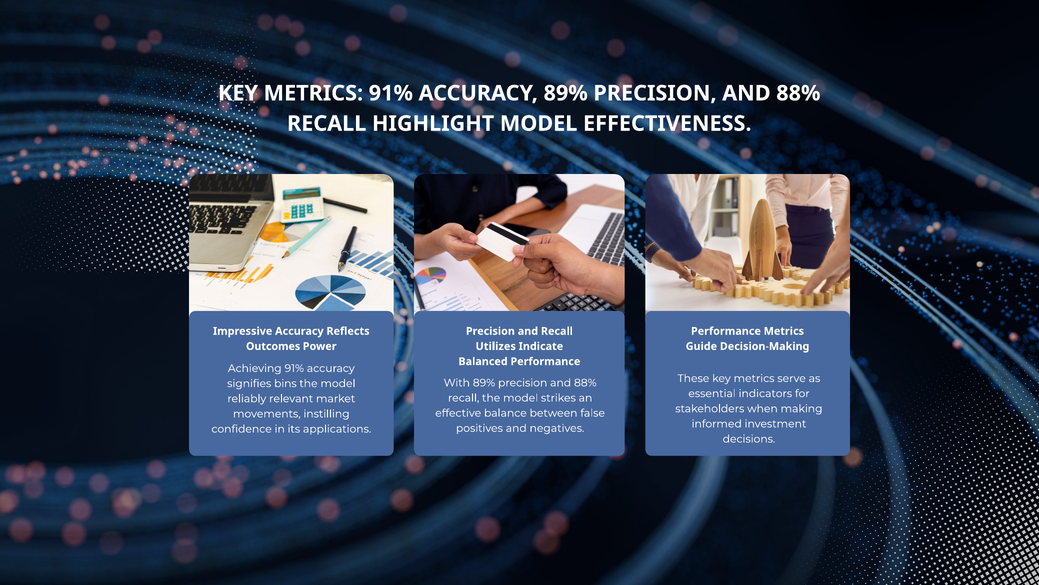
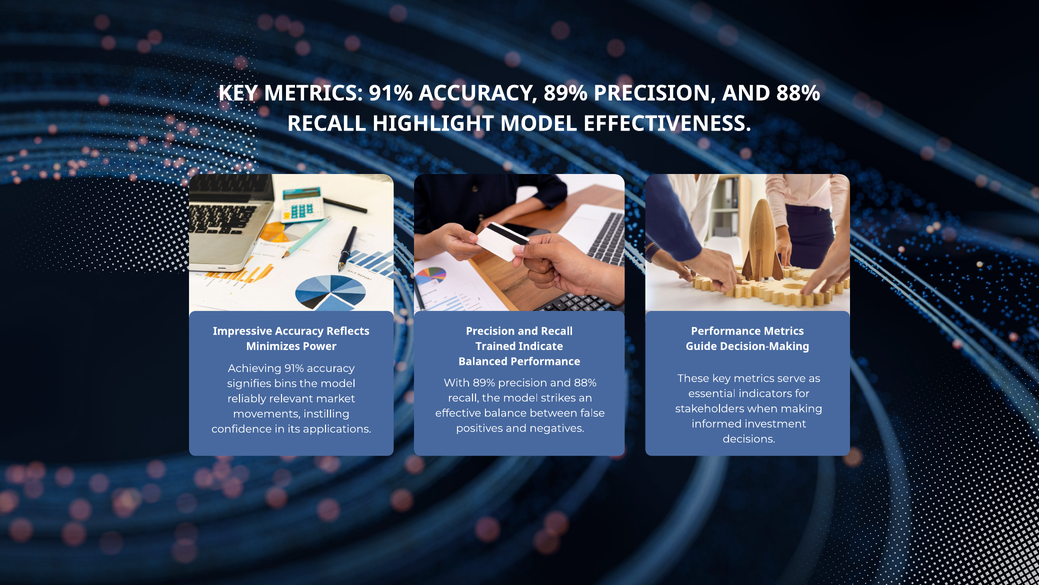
Outcomes: Outcomes -> Minimizes
Utilizes: Utilizes -> Trained
